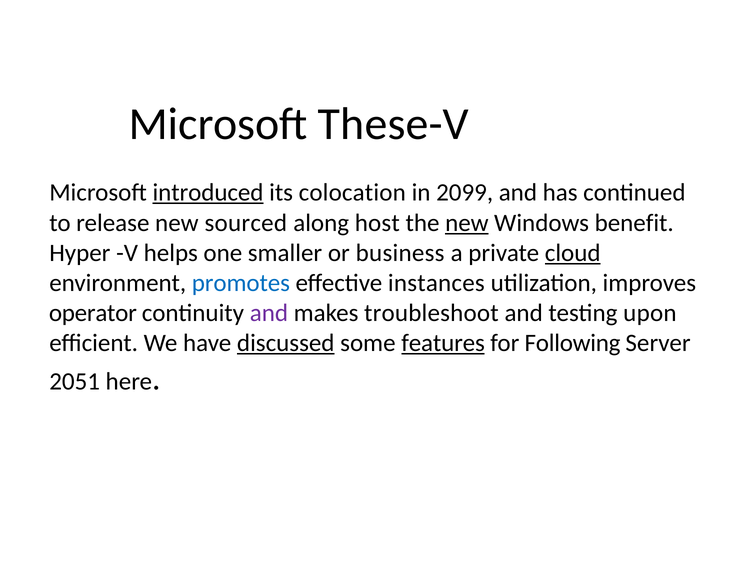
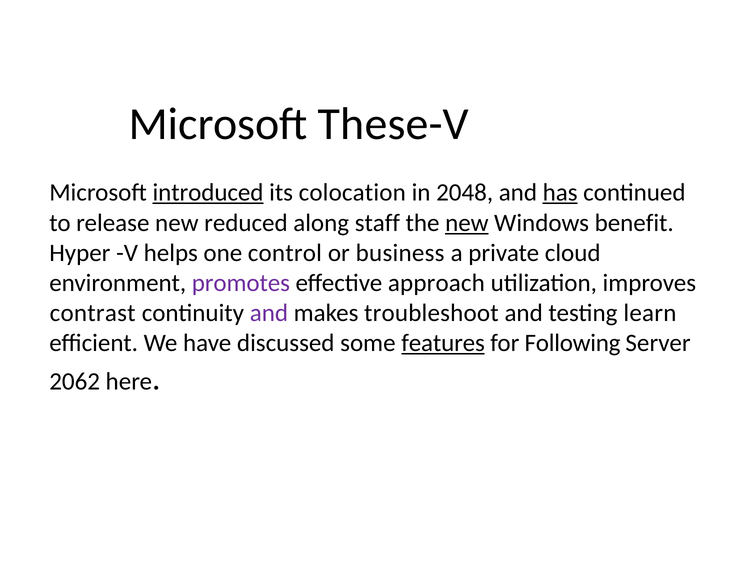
2099: 2099 -> 2048
has underline: none -> present
sourced: sourced -> reduced
host: host -> staff
smaller: smaller -> control
cloud underline: present -> none
promotes colour: blue -> purple
instances: instances -> approach
operator: operator -> contrast
upon: upon -> learn
discussed underline: present -> none
2051: 2051 -> 2062
